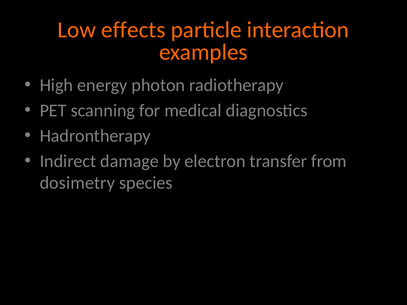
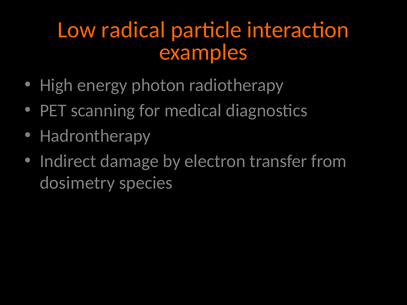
effects: effects -> radical
